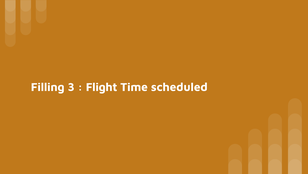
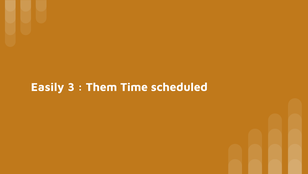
Filling: Filling -> Easily
Flight: Flight -> Them
